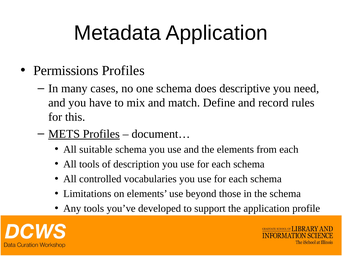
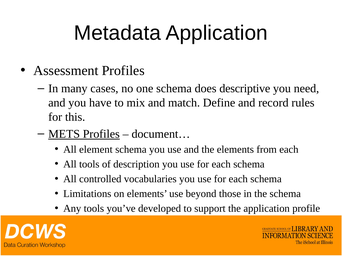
Permissions: Permissions -> Assessment
suitable: suitable -> element
